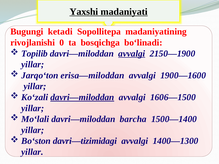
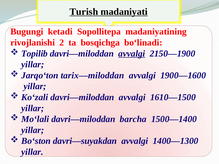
Yaxshi: Yaxshi -> Turish
0: 0 -> 2
erisa—miloddan: erisa—miloddan -> tarix—miloddan
davri—miloddan at (82, 97) underline: present -> none
1606—1500: 1606—1500 -> 1610—1500
davri—tizimidagi: davri—tizimidagi -> davri—suyakdan
